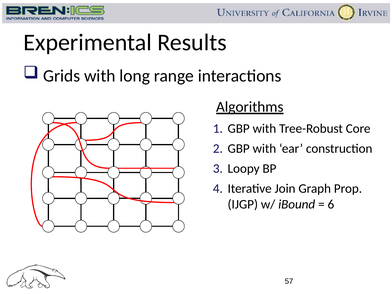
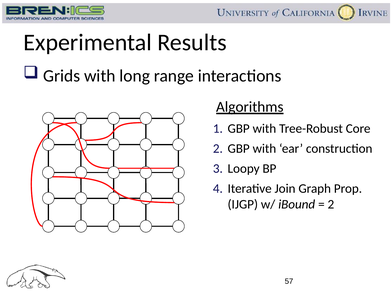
6 at (331, 204): 6 -> 2
